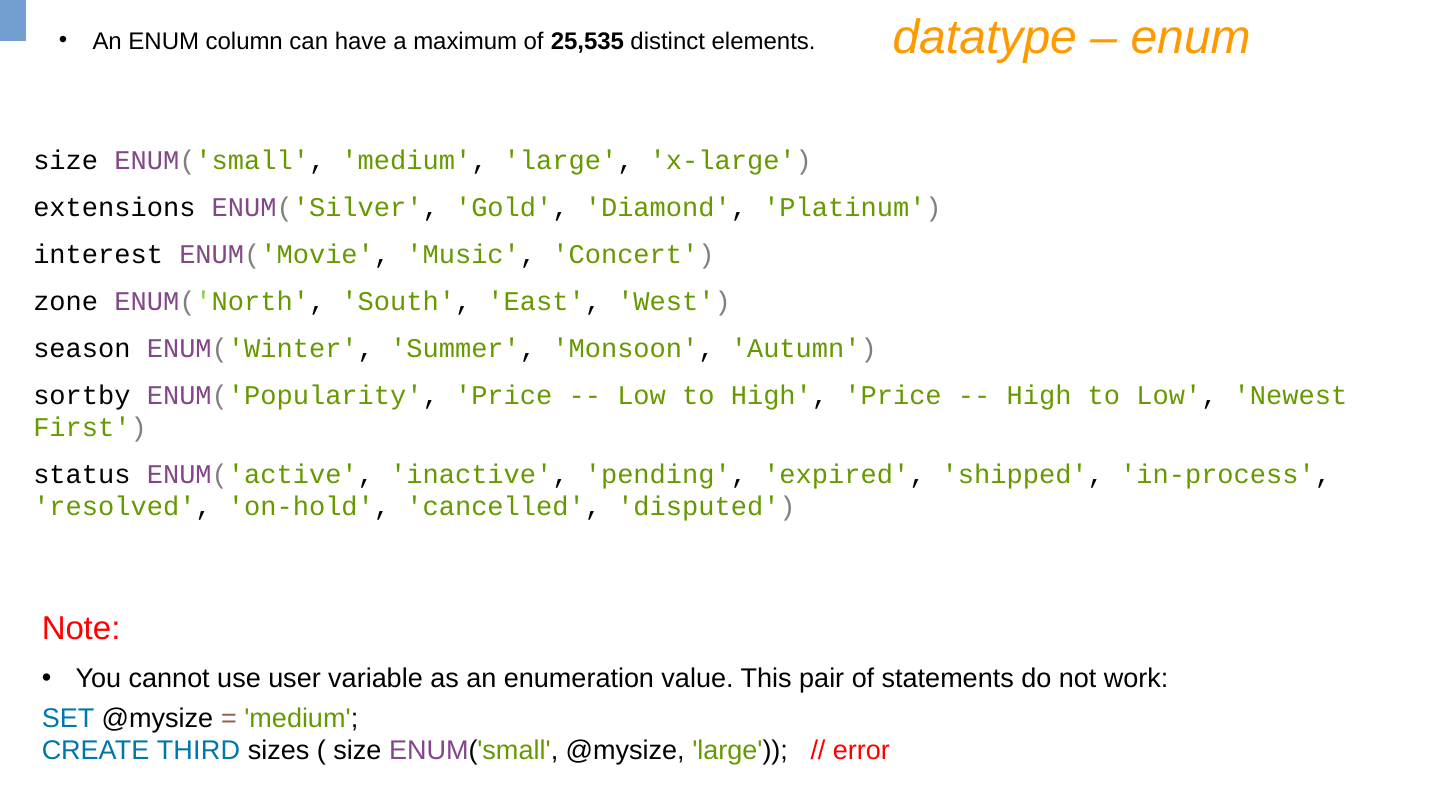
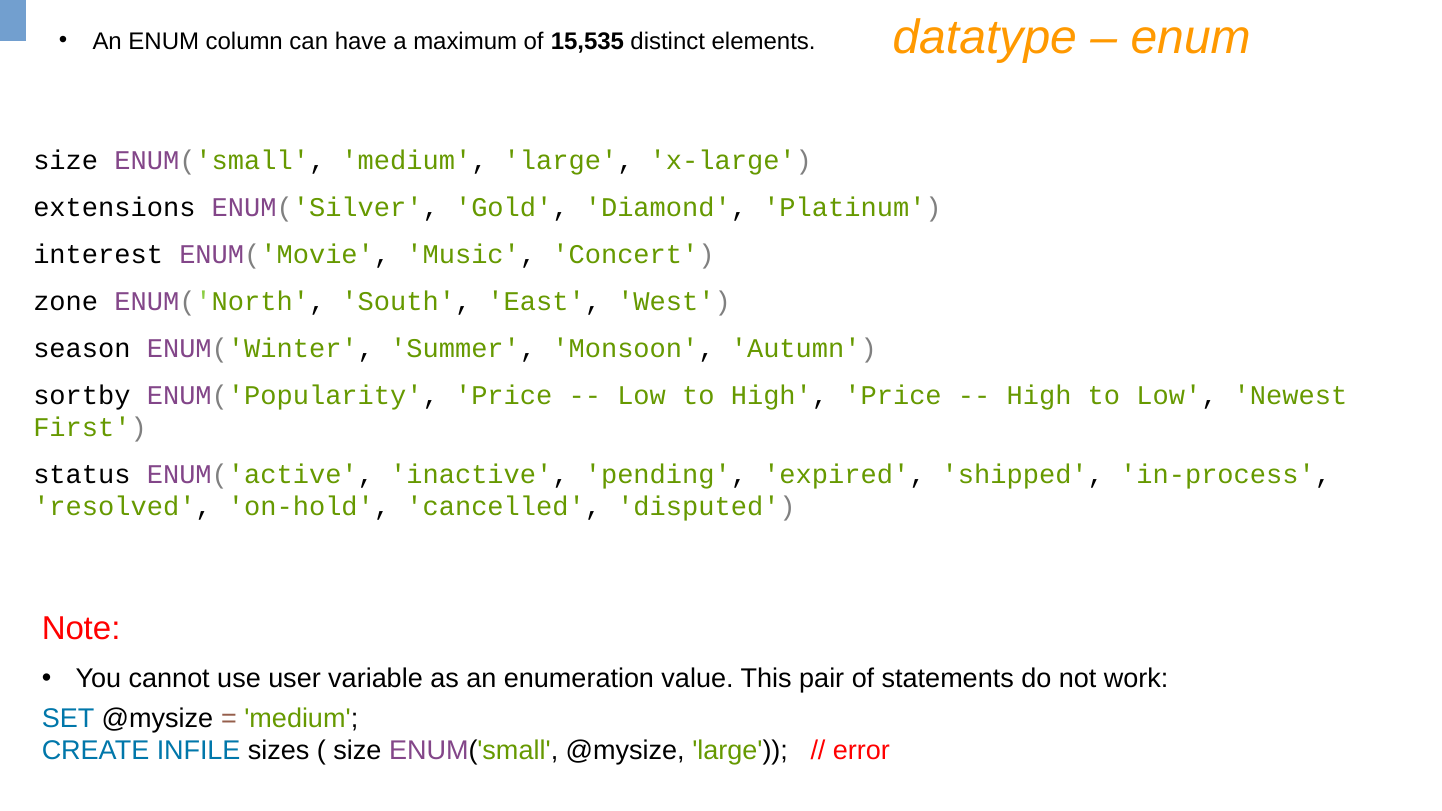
25,535: 25,535 -> 15,535
THIRD: THIRD -> INFILE
